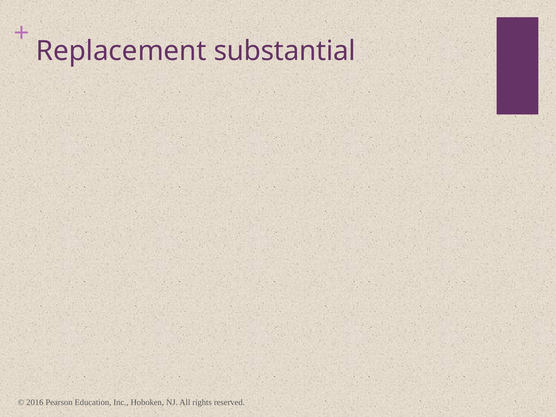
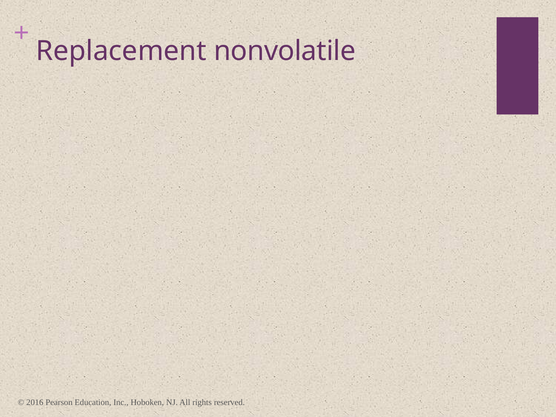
substantial: substantial -> nonvolatile
